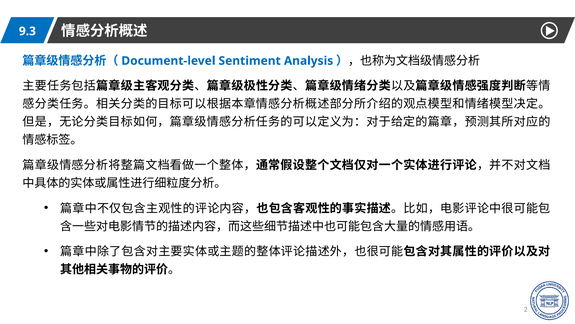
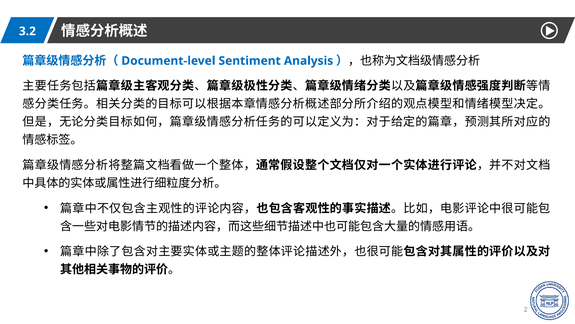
9.3: 9.3 -> 3.2
